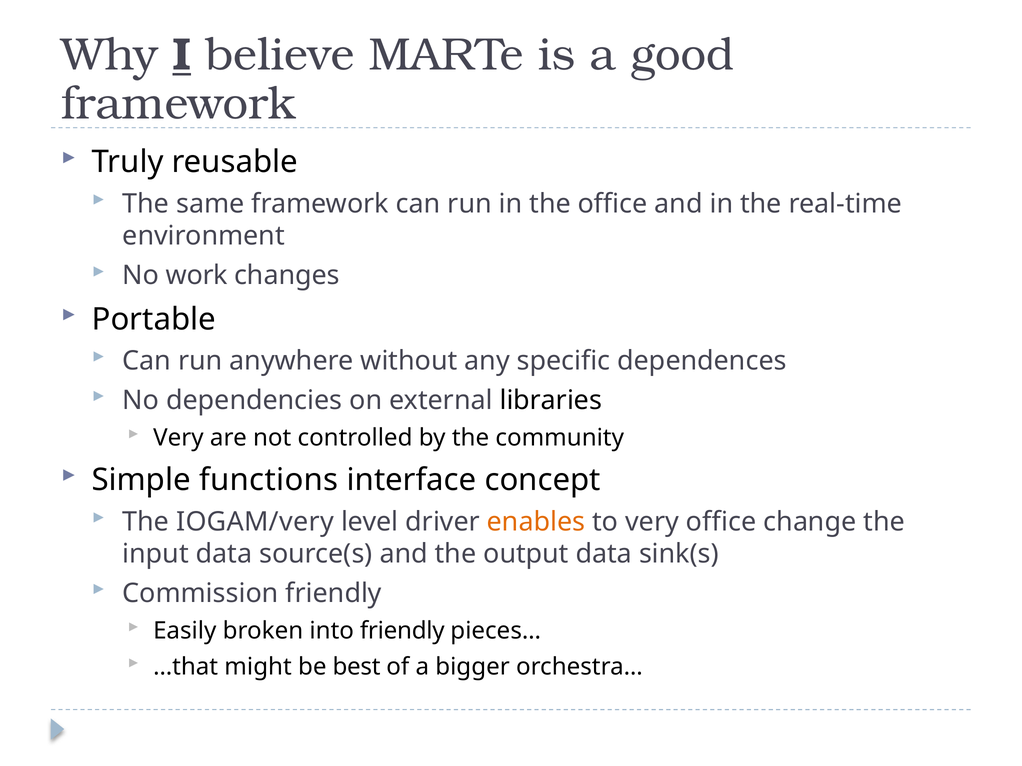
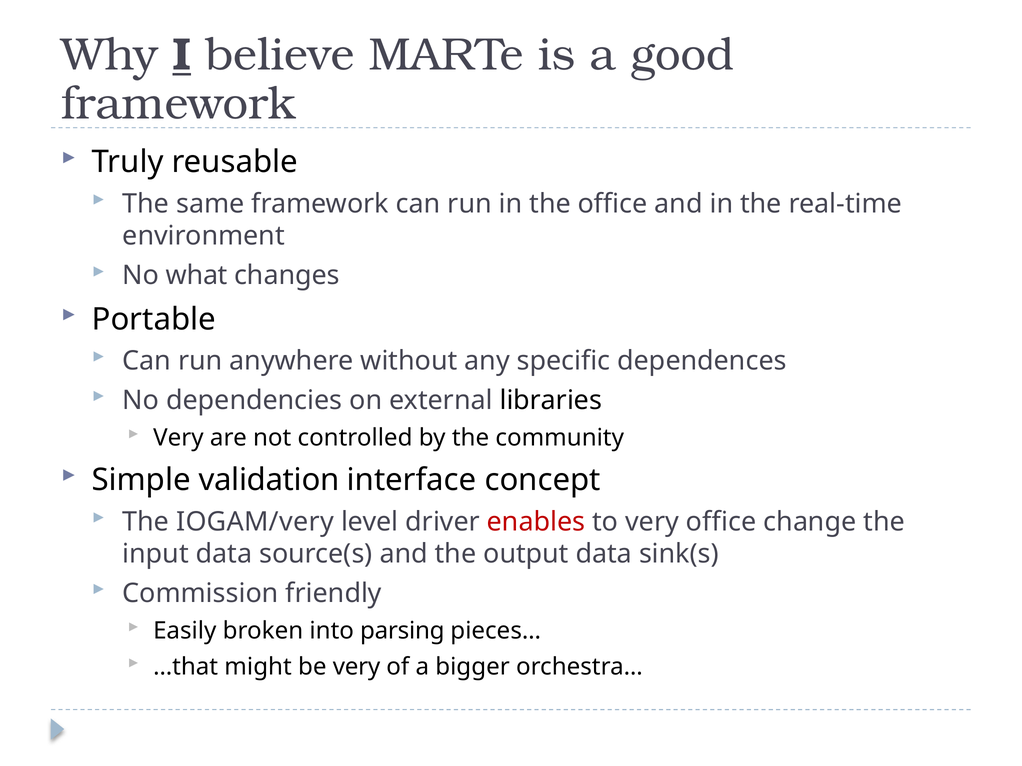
work: work -> what
functions: functions -> validation
enables colour: orange -> red
into friendly: friendly -> parsing
be best: best -> very
